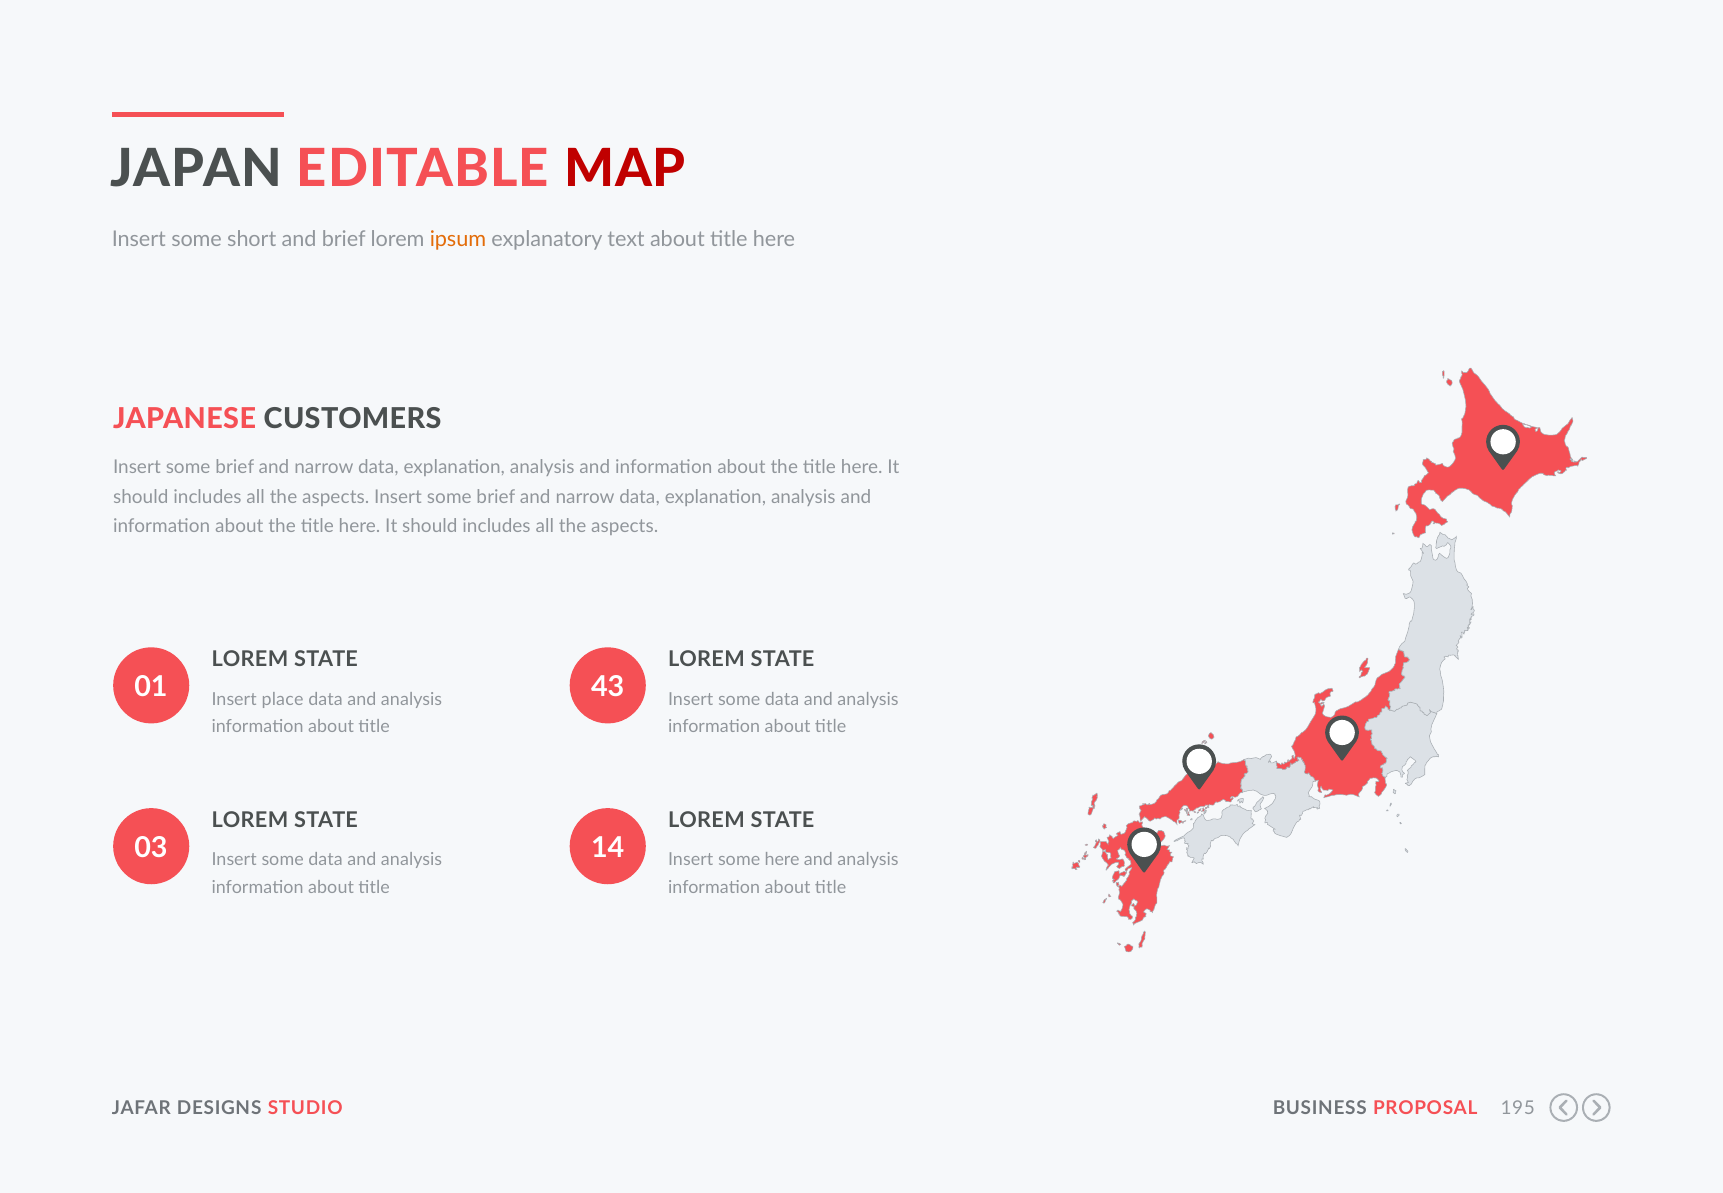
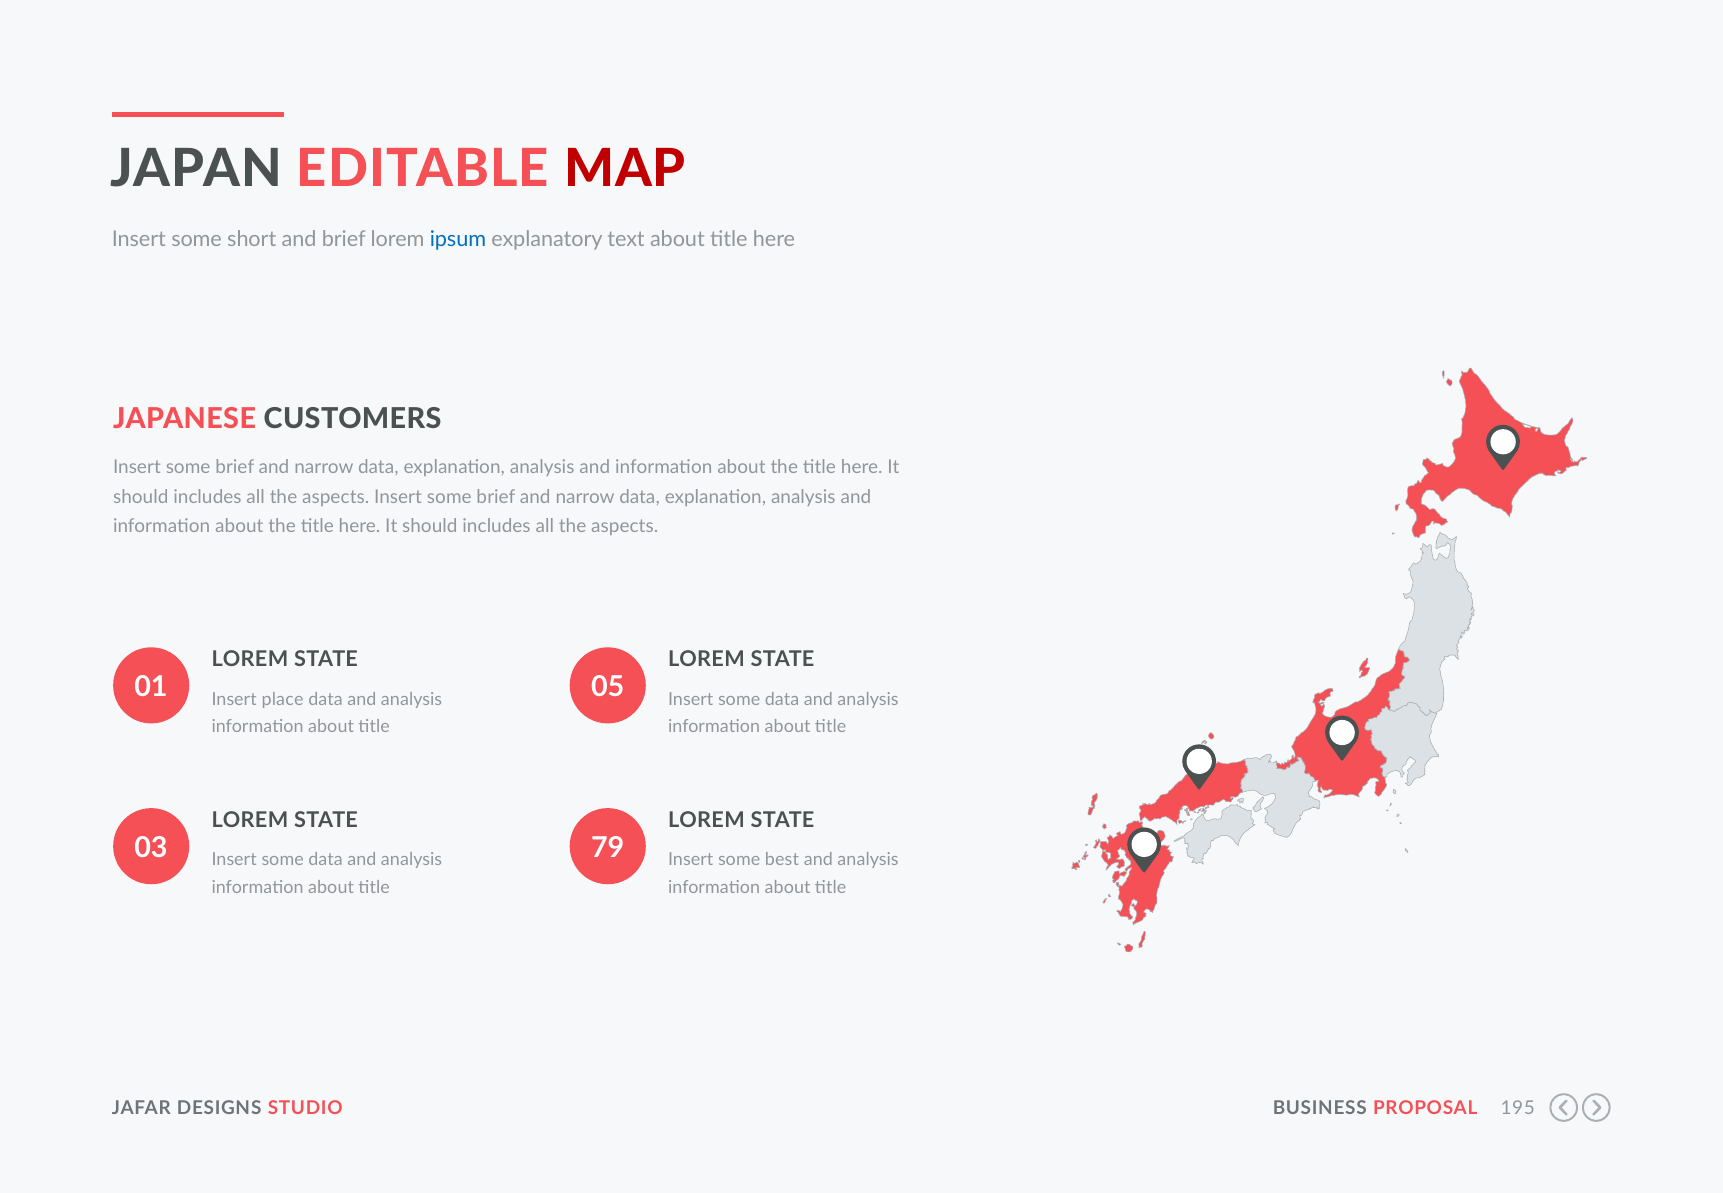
ipsum colour: orange -> blue
43: 43 -> 05
14: 14 -> 79
some here: here -> best
